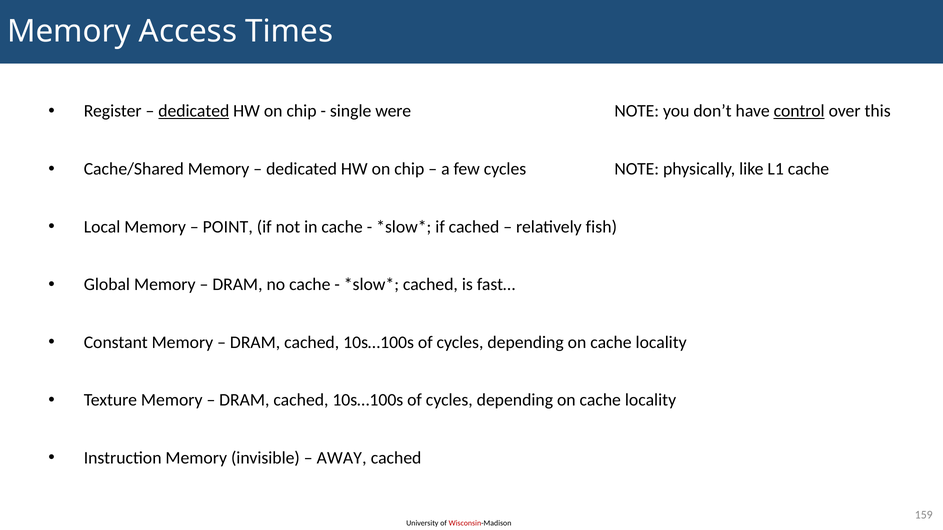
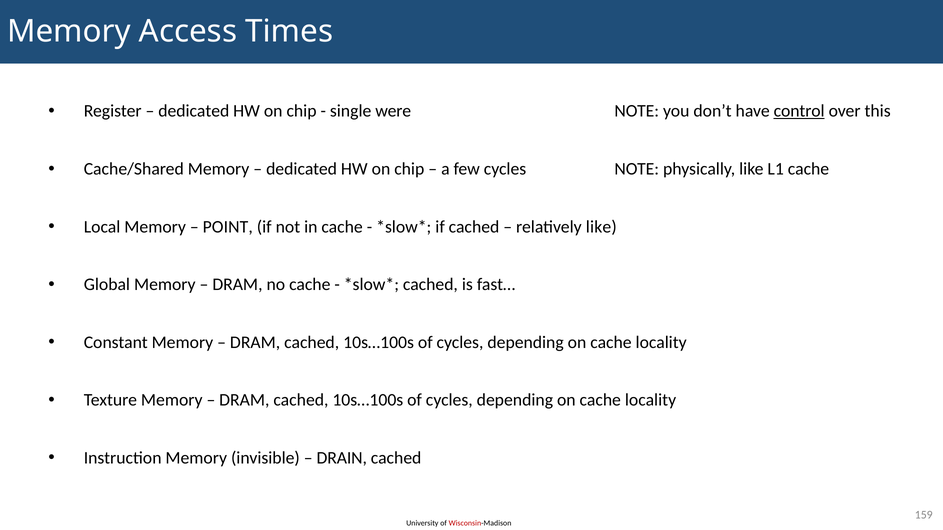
dedicated at (194, 111) underline: present -> none
relatively fish: fish -> like
AWAY: AWAY -> DRAIN
